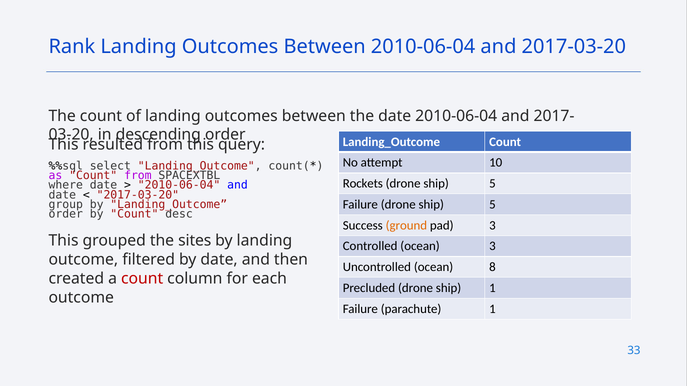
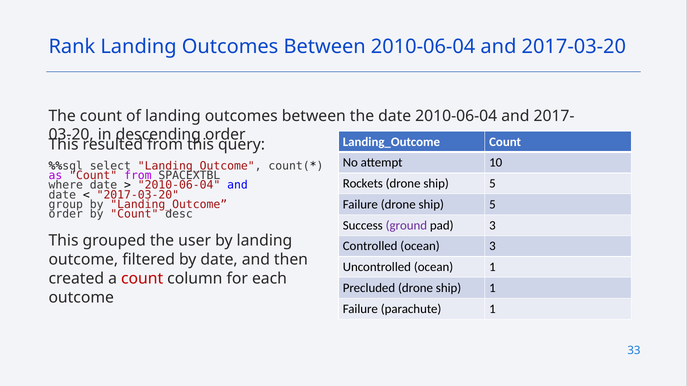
ground colour: orange -> purple
sites: sites -> user
ocean 8: 8 -> 1
